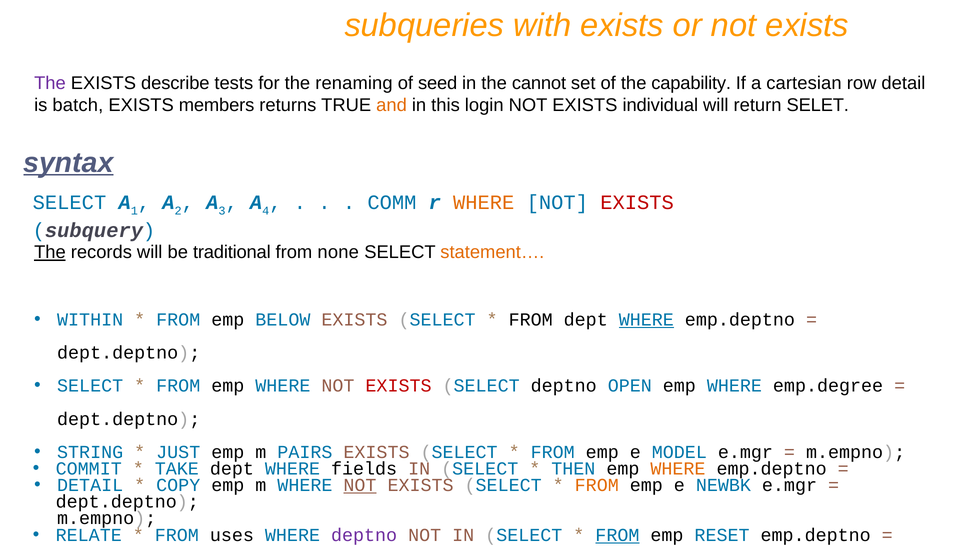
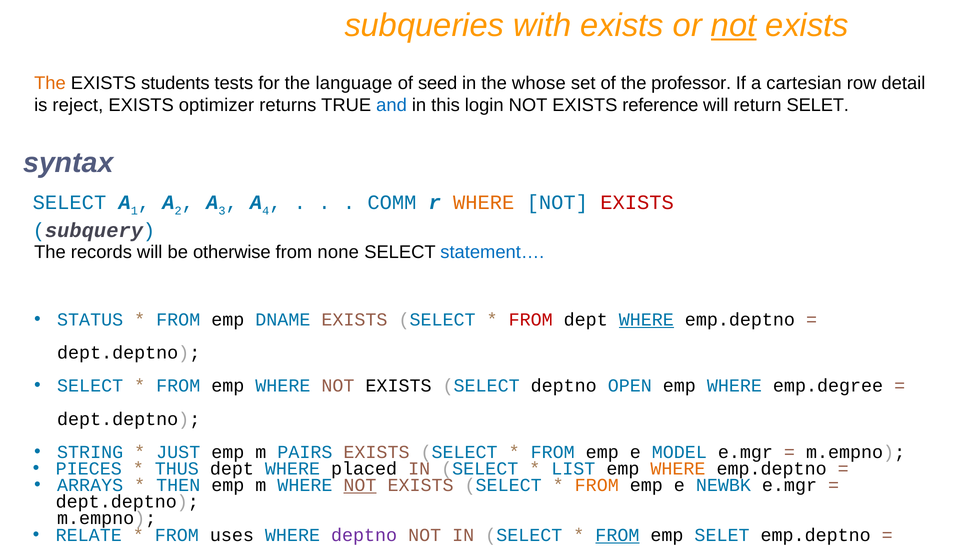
not at (734, 25) underline: none -> present
The at (50, 83) colour: purple -> orange
describe: describe -> students
renaming: renaming -> language
cannot: cannot -> whose
capability: capability -> professor
batch: batch -> reject
members: members -> optimizer
and colour: orange -> blue
individual: individual -> reference
syntax underline: present -> none
The at (50, 252) underline: present -> none
traditional: traditional -> otherwise
statement… colour: orange -> blue
WITHIN: WITHIN -> STATUS
BELOW: BELOW -> DNAME
FROM at (531, 320) colour: black -> red
EXISTS at (399, 386) colour: red -> black
COMMIT: COMMIT -> PIECES
TAKE: TAKE -> THUS
fields: fields -> placed
THEN: THEN -> LIST
DETAIL at (90, 485): DETAIL -> ARRAYS
COPY: COPY -> THEN
emp RESET: RESET -> SELET
